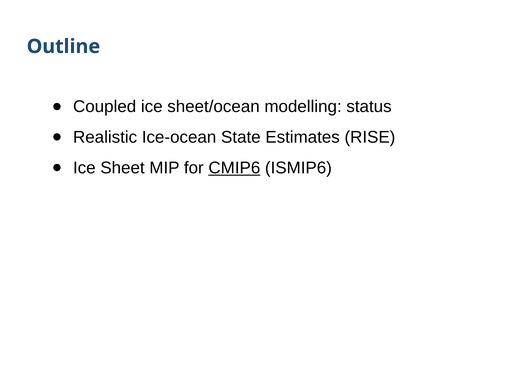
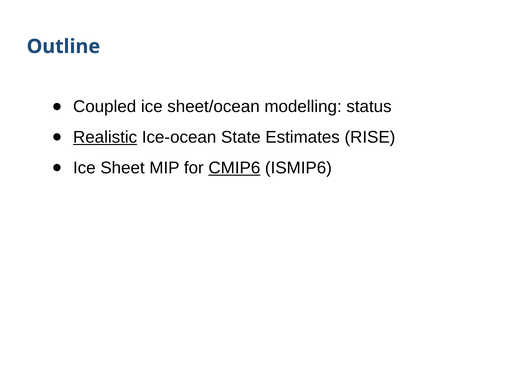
Realistic underline: none -> present
